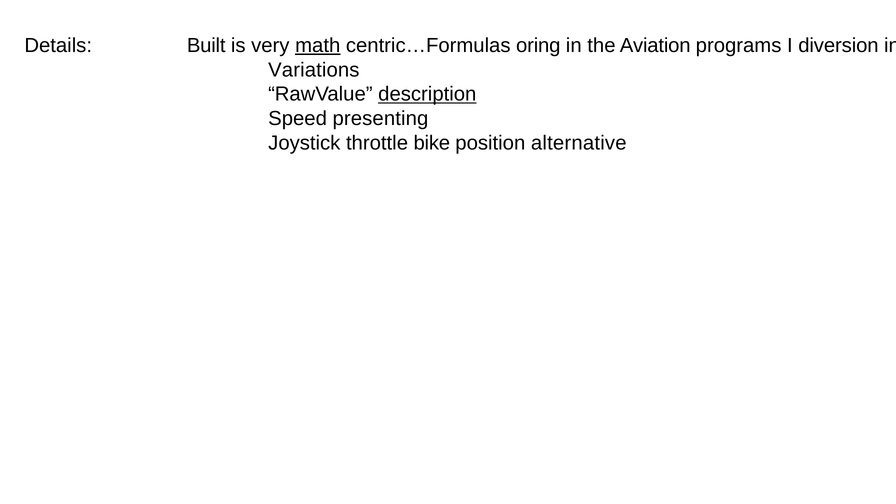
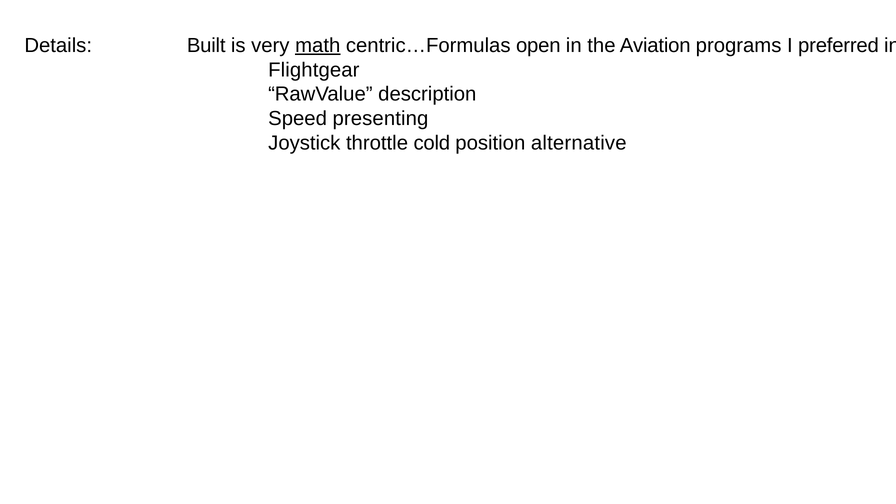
oring: oring -> open
diversion: diversion -> preferred
Variations: Variations -> Flightgear
description underline: present -> none
bike: bike -> cold
